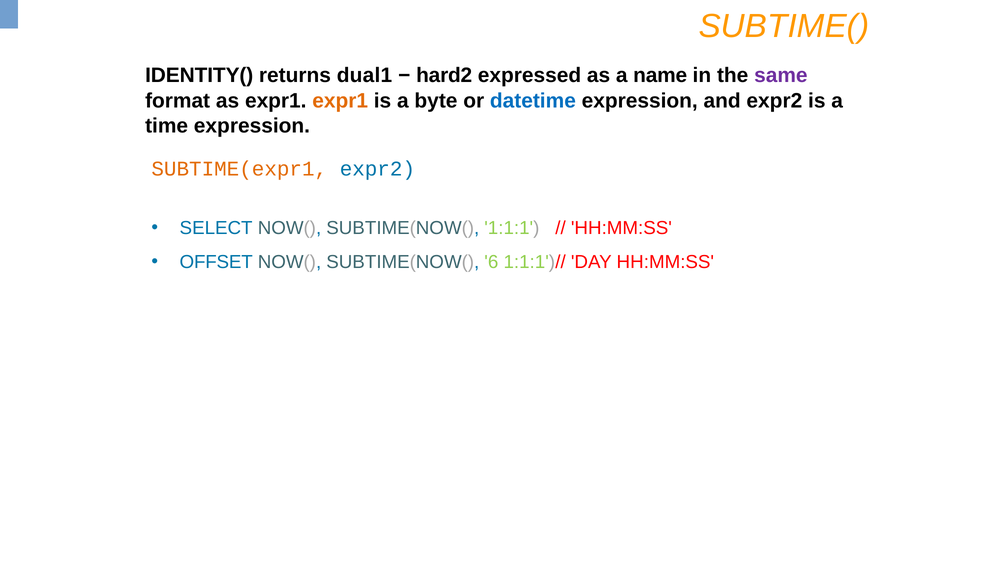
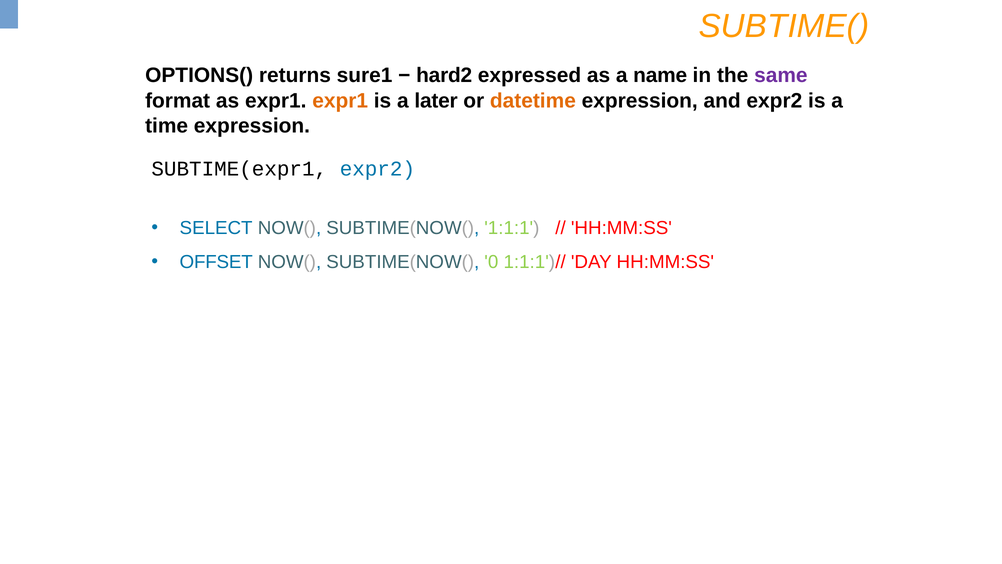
IDENTITY(: IDENTITY( -> OPTIONS(
dual1: dual1 -> sure1
byte: byte -> later
datetime colour: blue -> orange
SUBTIME(expr1 colour: orange -> black
6: 6 -> 0
